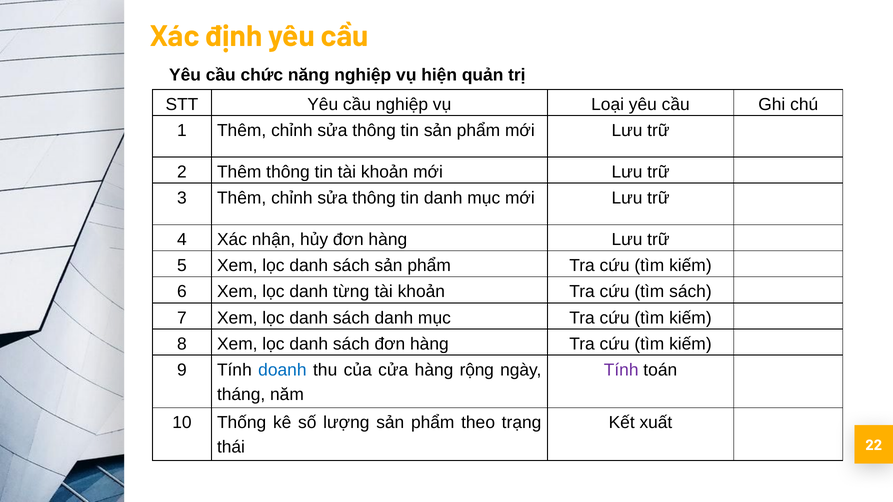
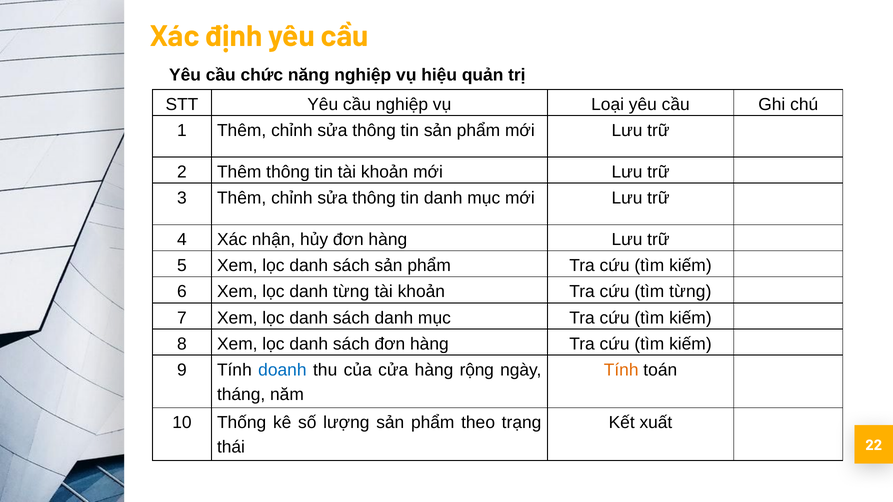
hiện: hiện -> hiệu
tìm sách: sách -> từng
Tính at (621, 370) colour: purple -> orange
